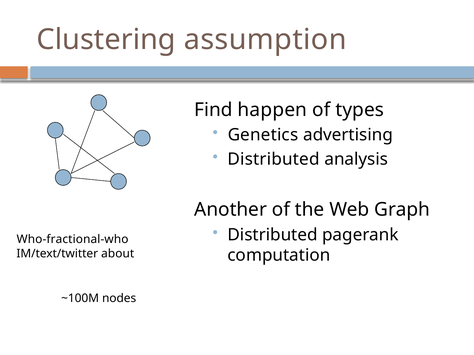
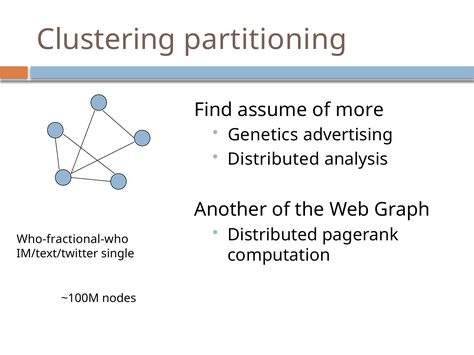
assumption: assumption -> partitioning
happen: happen -> assume
types: types -> more
about: about -> single
